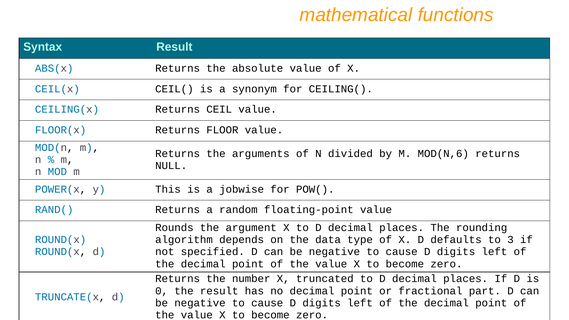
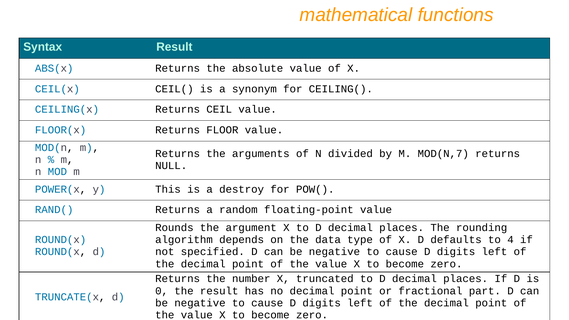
MOD(N,6: MOD(N,6 -> MOD(N,7
jobwise: jobwise -> destroy
3: 3 -> 4
